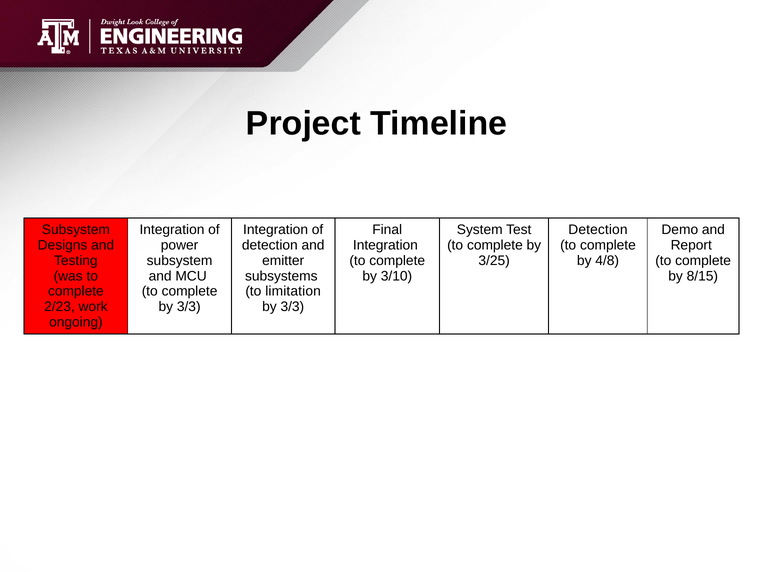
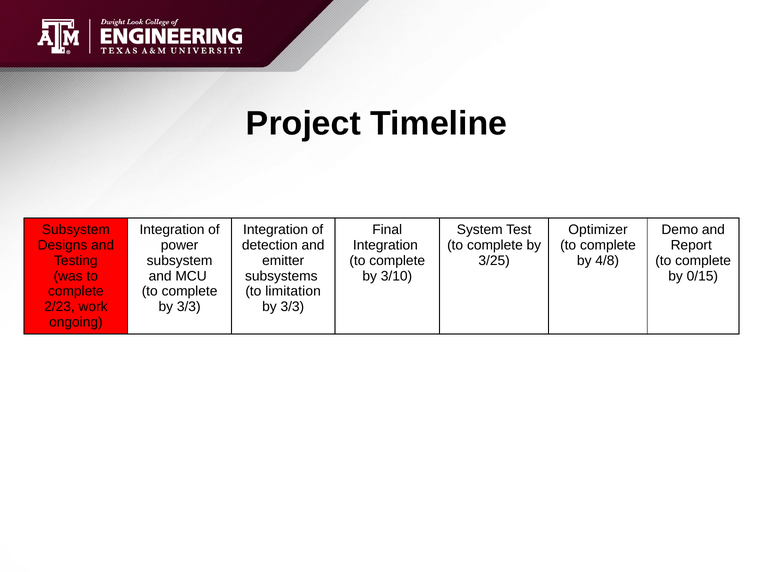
Detection at (598, 230): Detection -> Optimizer
8/15: 8/15 -> 0/15
